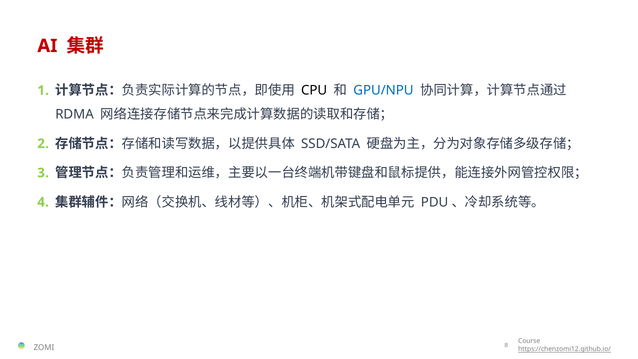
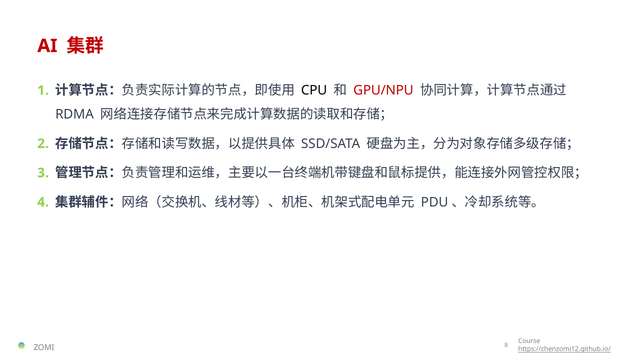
GPU/NPU colour: blue -> red
